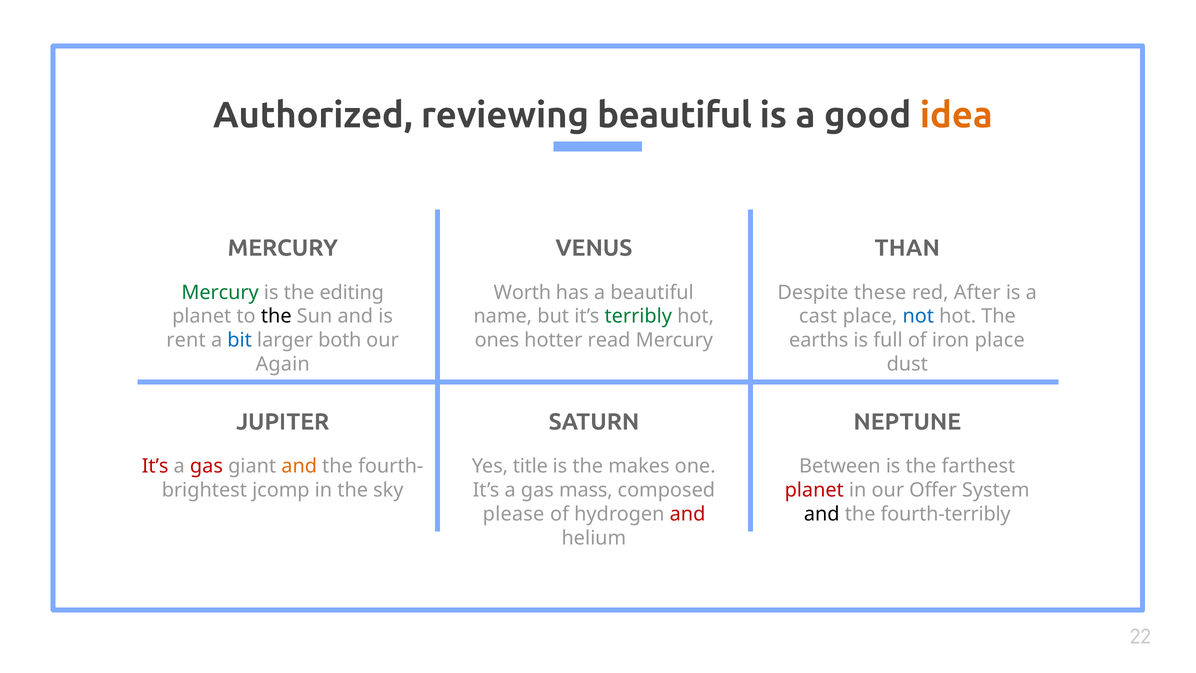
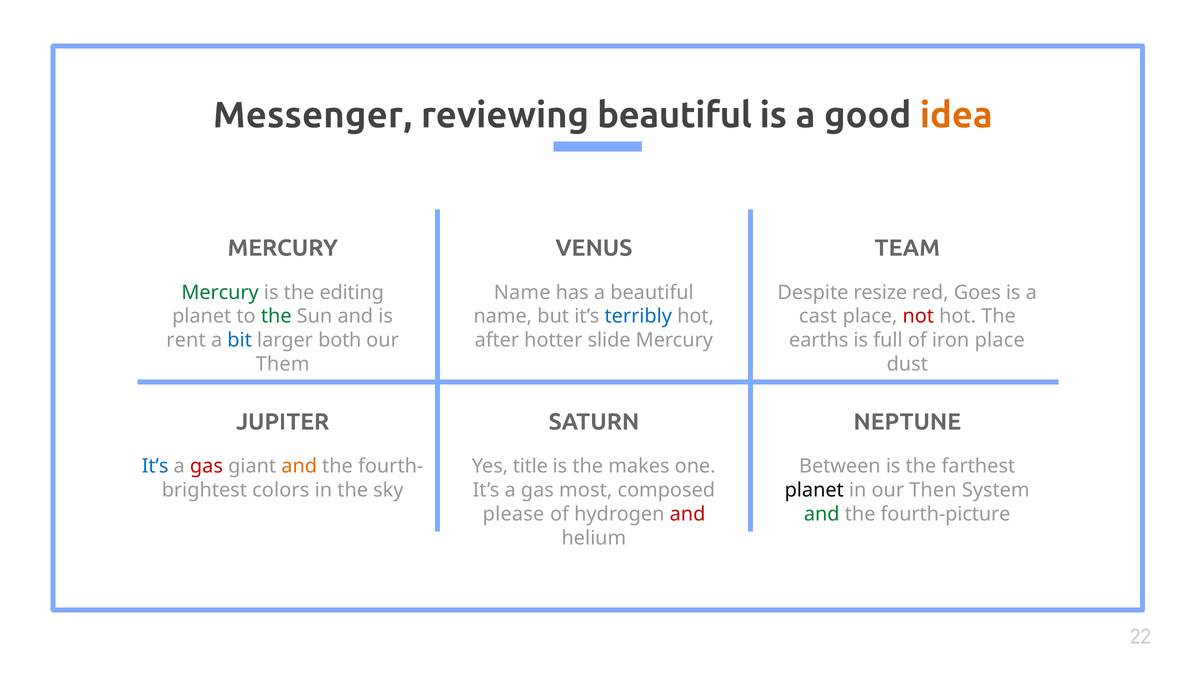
Authorized: Authorized -> Messenger
THAN: THAN -> TEAM
Worth at (522, 292): Worth -> Name
these: these -> resize
After: After -> Goes
the at (276, 316) colour: black -> green
terribly colour: green -> blue
not colour: blue -> red
ones: ones -> after
read: read -> slide
Again: Again -> Them
It’s at (155, 466) colour: red -> blue
jcomp: jcomp -> colors
mass: mass -> most
planet at (814, 490) colour: red -> black
Offer: Offer -> Then
and at (822, 514) colour: black -> green
fourth-terribly: fourth-terribly -> fourth-picture
